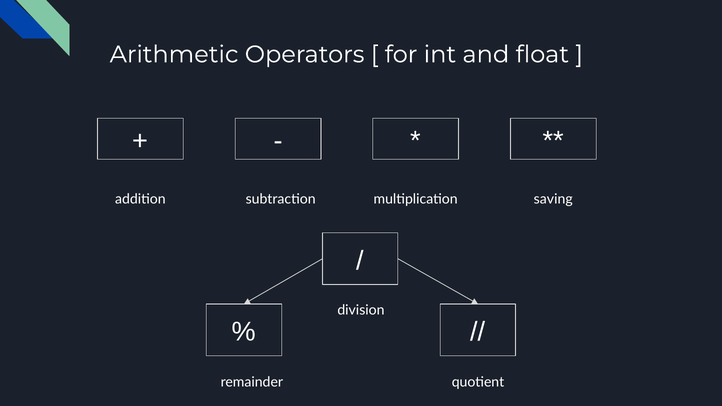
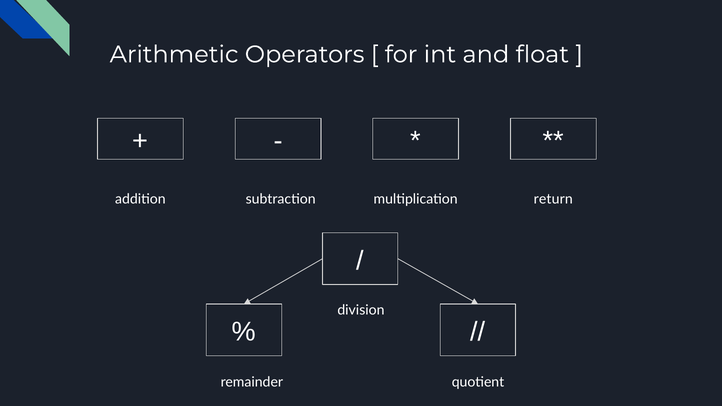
saving: saving -> return
